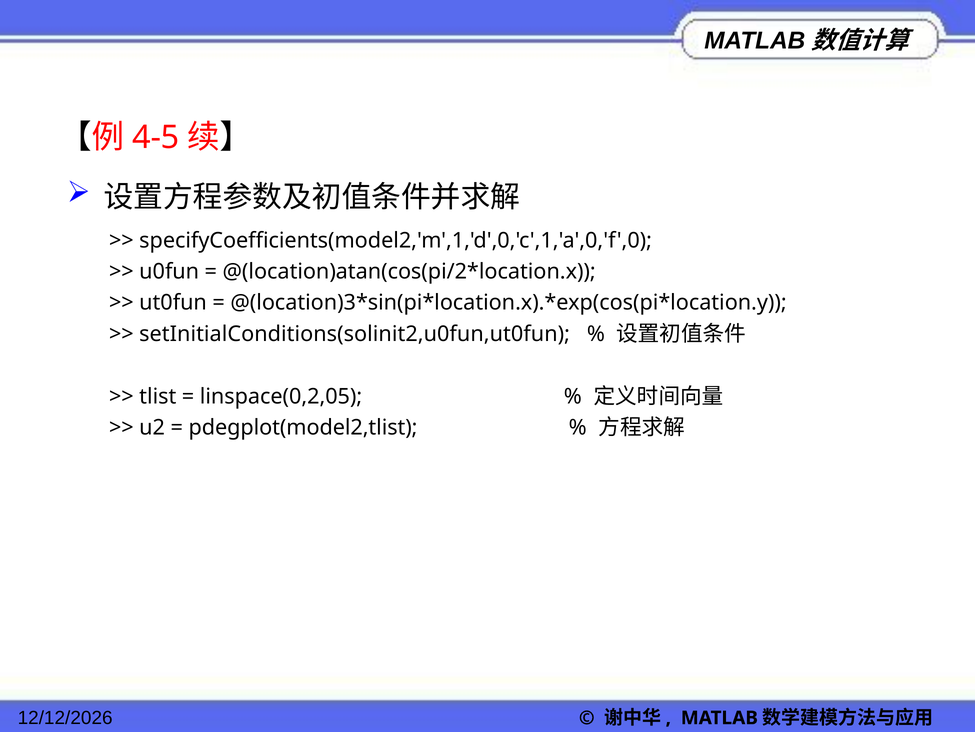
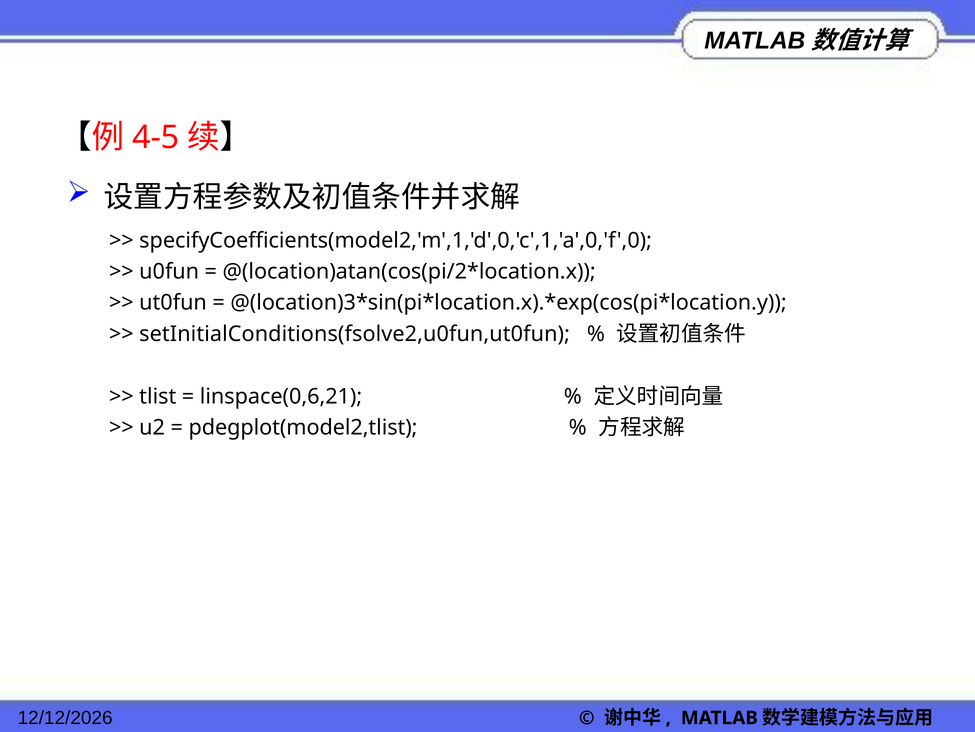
setInitialConditions(solinit2,u0fun,ut0fun: setInitialConditions(solinit2,u0fun,ut0fun -> setInitialConditions(fsolve2,u0fun,ut0fun
linspace(0,2,05: linspace(0,2,05 -> linspace(0,6,21
